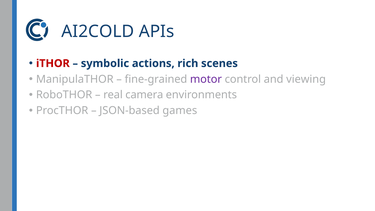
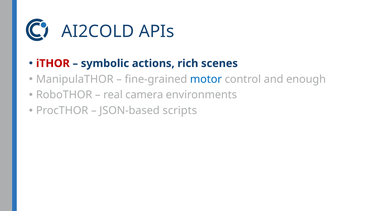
motor colour: purple -> blue
viewing: viewing -> enough
games: games -> scripts
